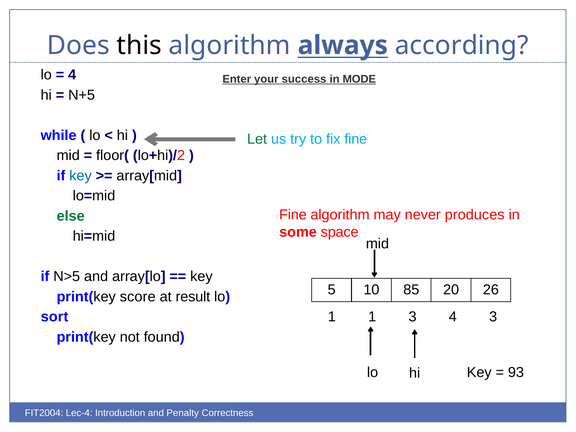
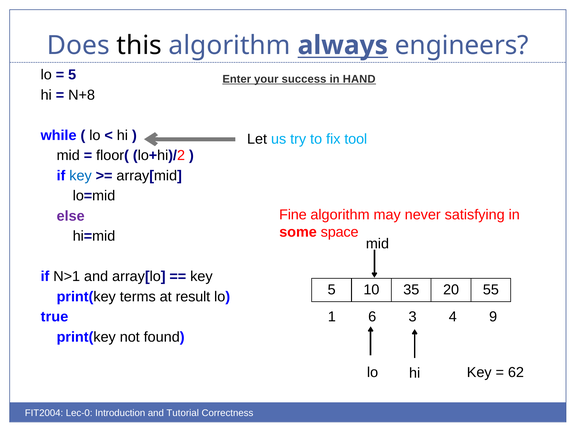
according: according -> engineers
4 at (72, 75): 4 -> 5
MODE: MODE -> HAND
N+5: N+5 -> N+8
Let colour: green -> black
fix fine: fine -> tool
produces: produces -> satisfying
else colour: green -> purple
N>5: N>5 -> N>1
85: 85 -> 35
26: 26 -> 55
score: score -> terms
1 1: 1 -> 6
4 3: 3 -> 9
sort: sort -> true
93: 93 -> 62
Lec-4: Lec-4 -> Lec-0
Penalty: Penalty -> Tutorial
